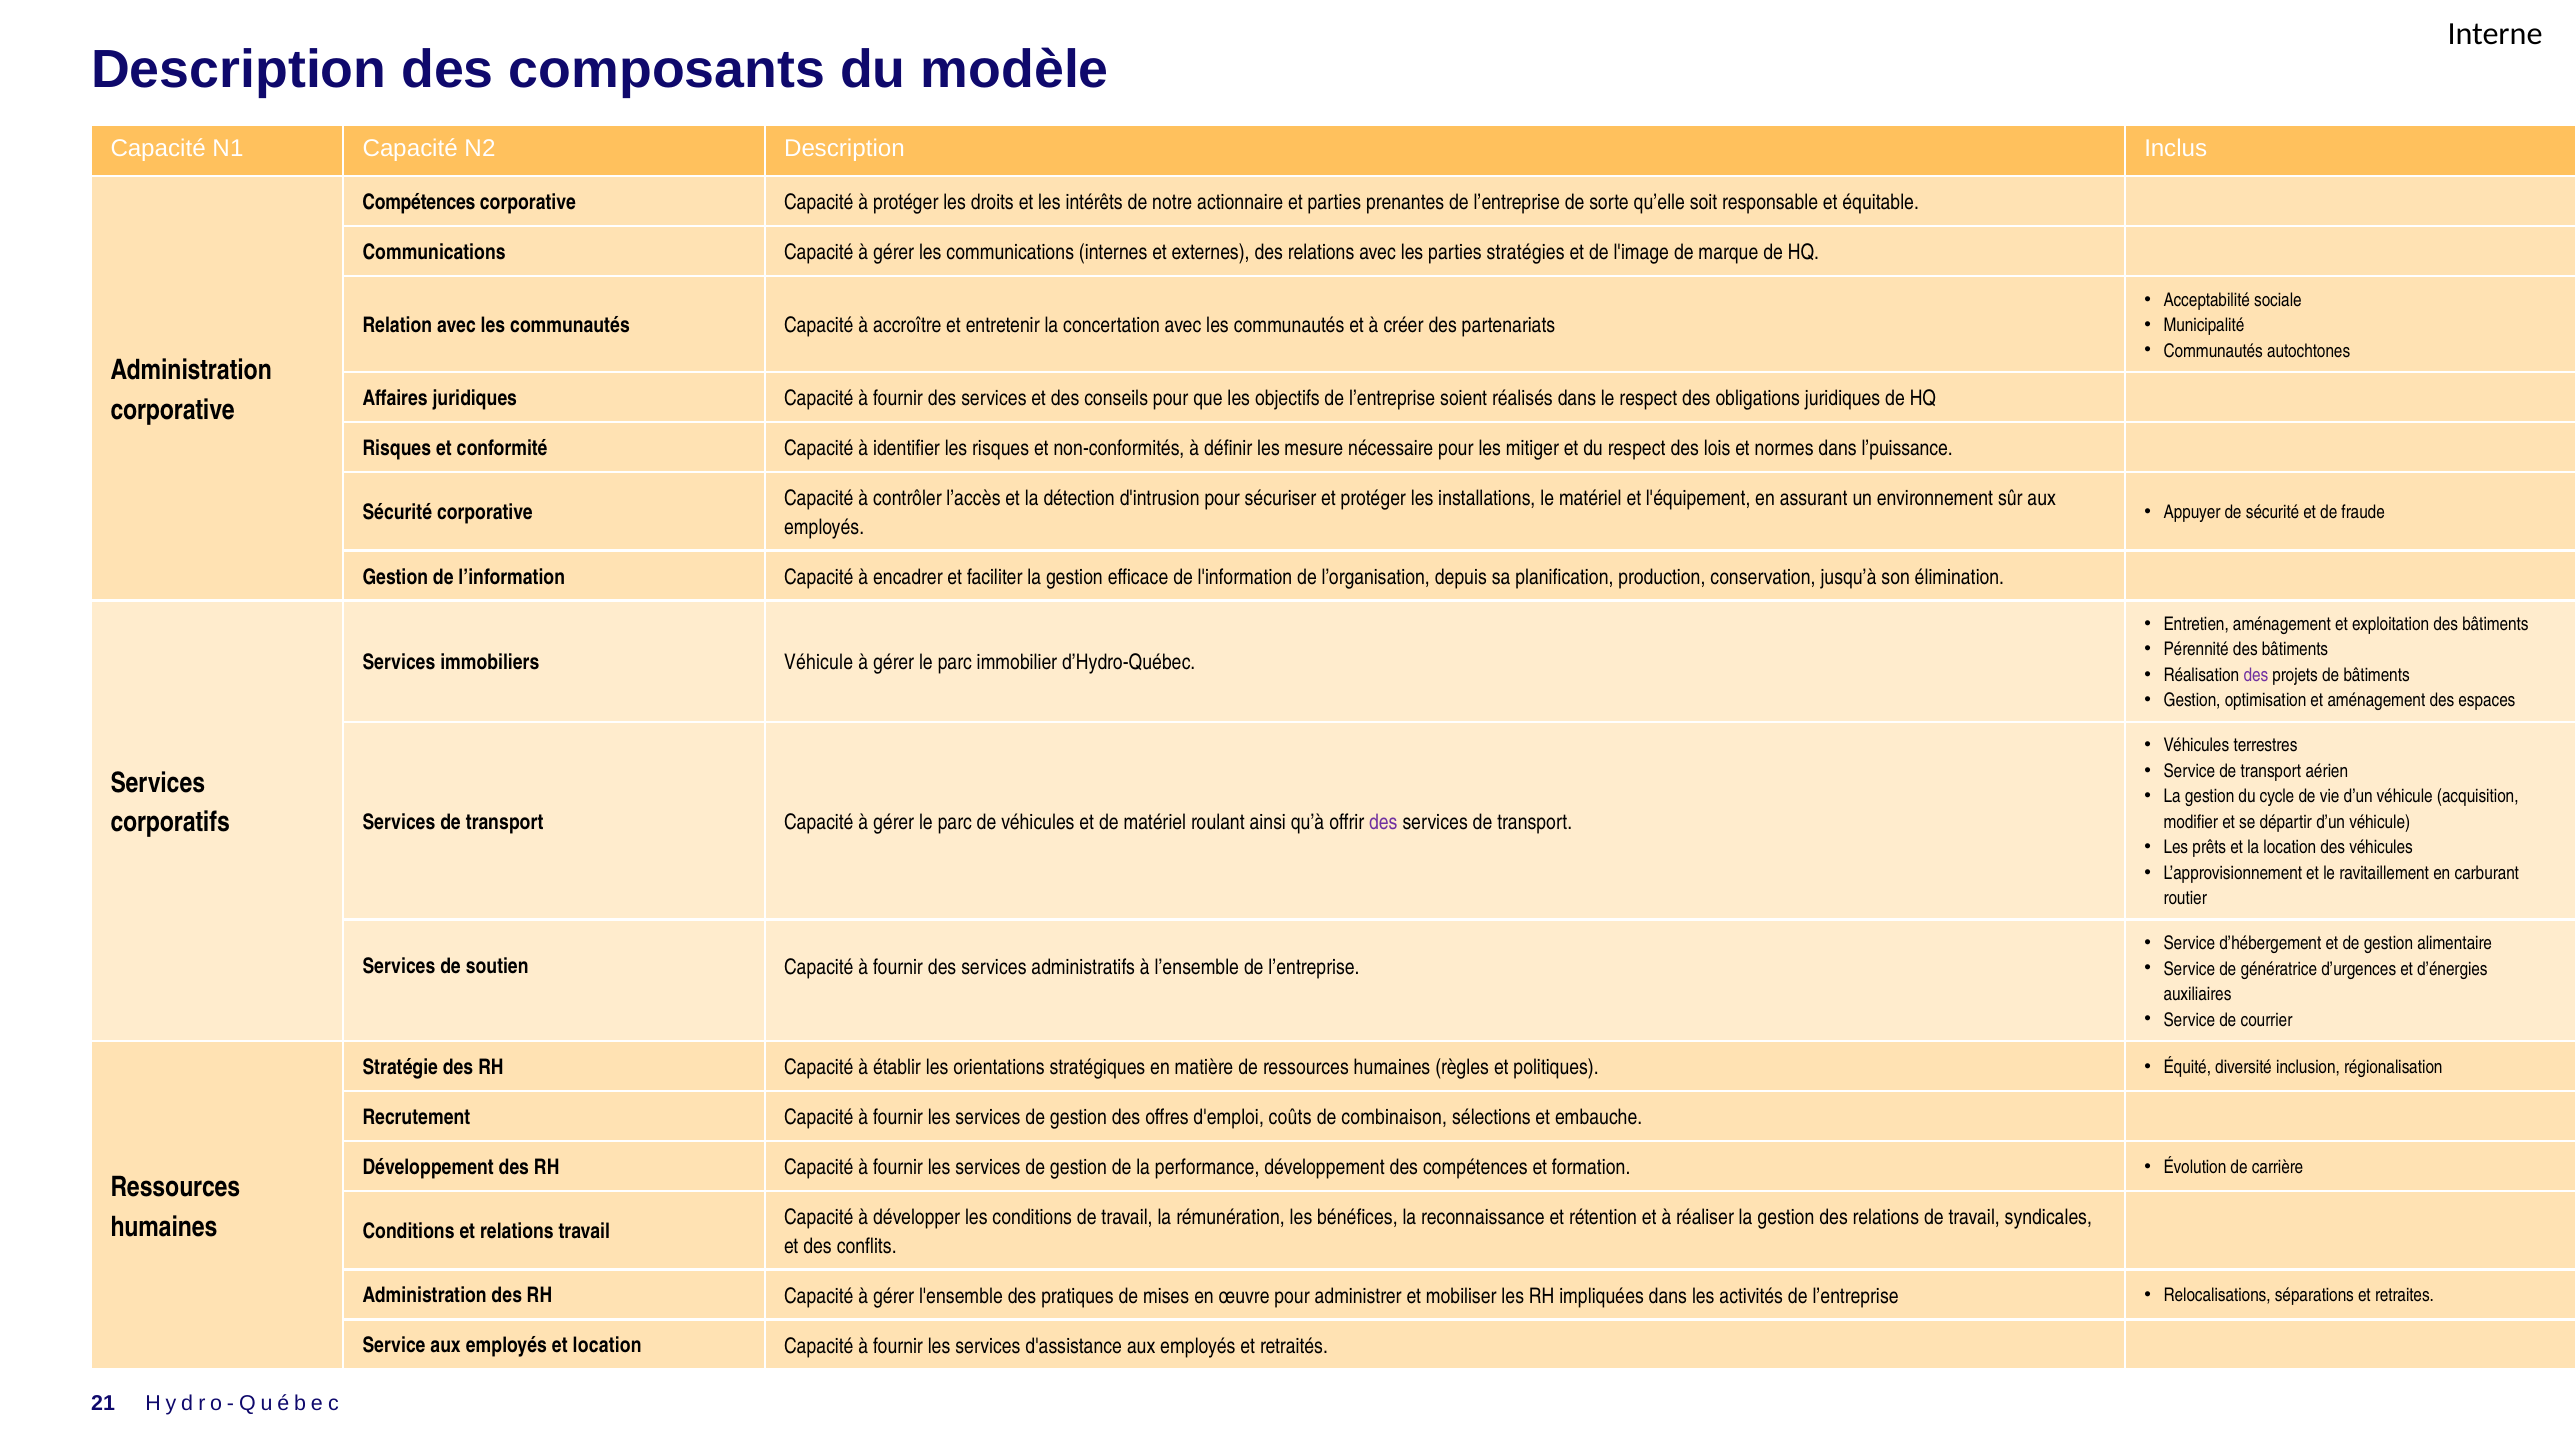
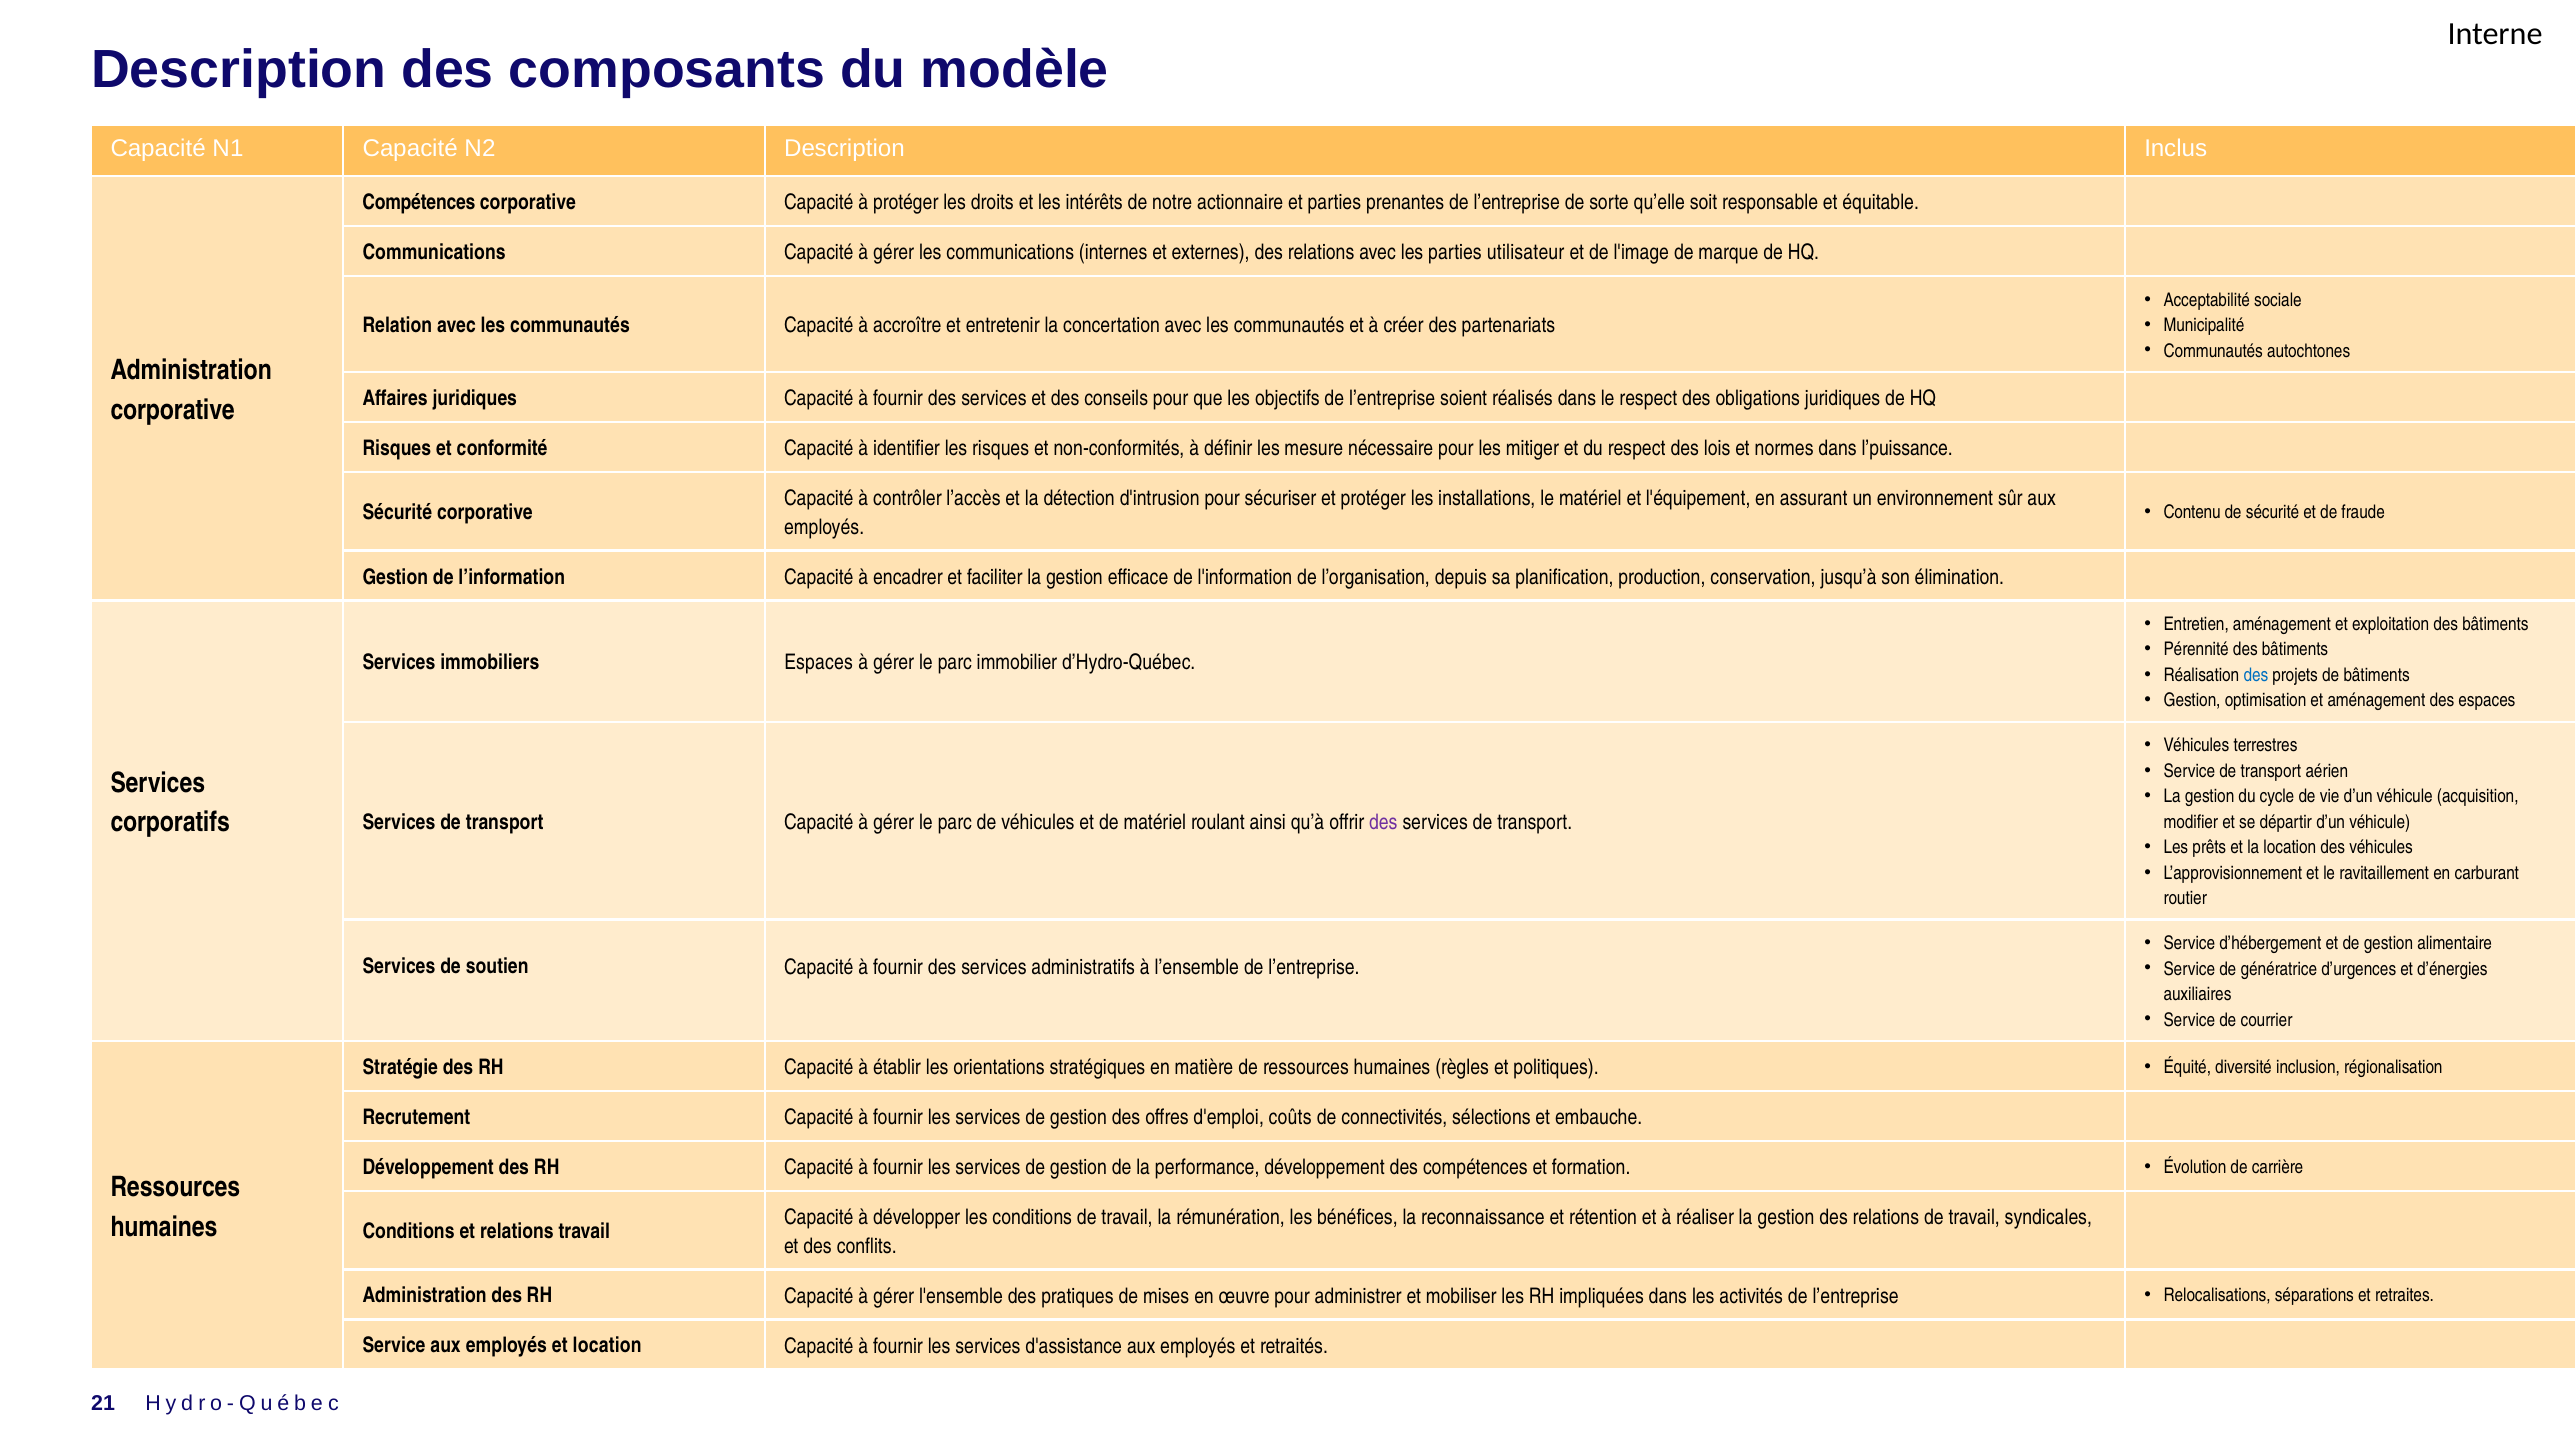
stratégies: stratégies -> utilisateur
Appuyer: Appuyer -> Contenu
immobiliers Véhicule: Véhicule -> Espaces
des at (2256, 675) colour: purple -> blue
combinaison: combinaison -> connectivités
